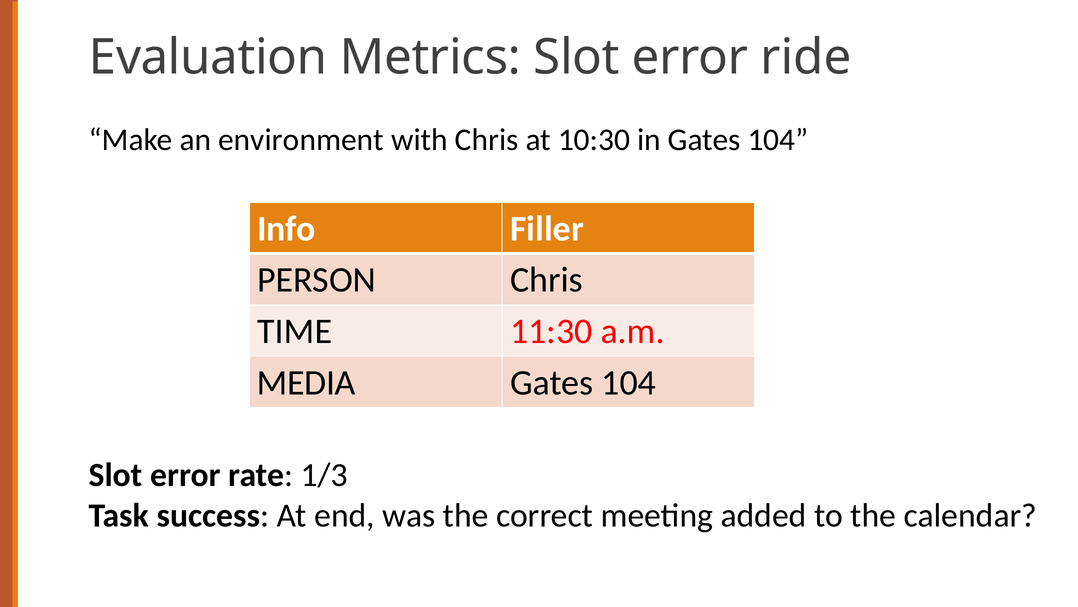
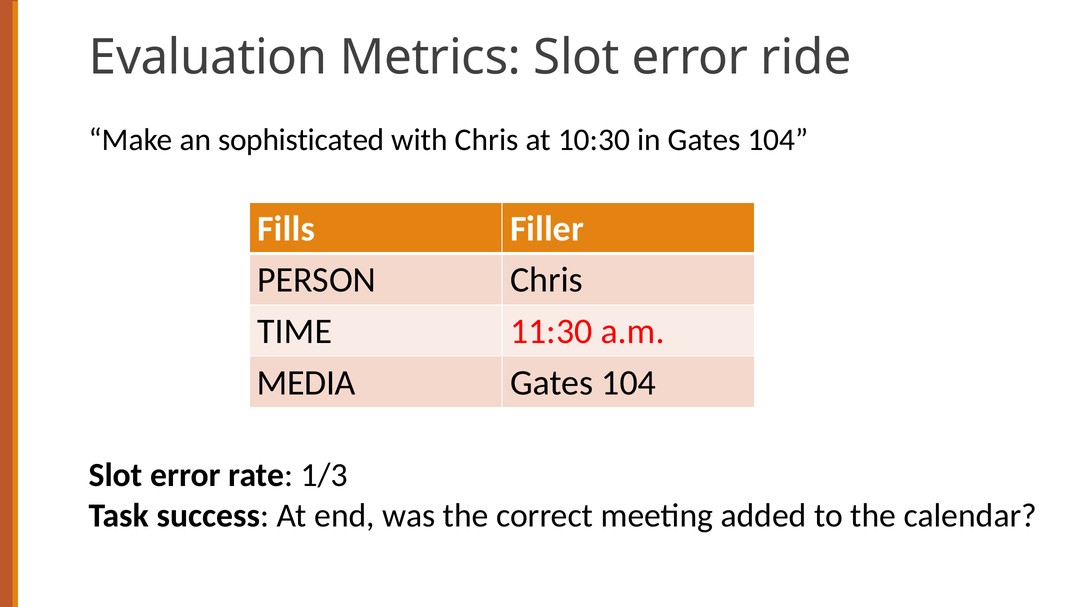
environment: environment -> sophisticated
Info: Info -> Fills
